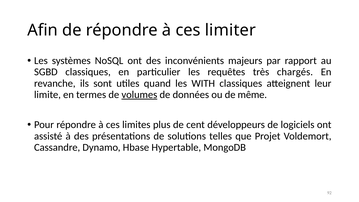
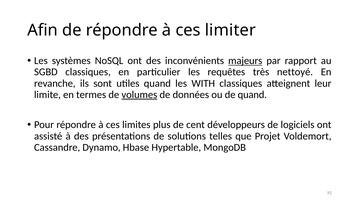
majeurs underline: none -> present
chargés: chargés -> nettoyé
de même: même -> quand
